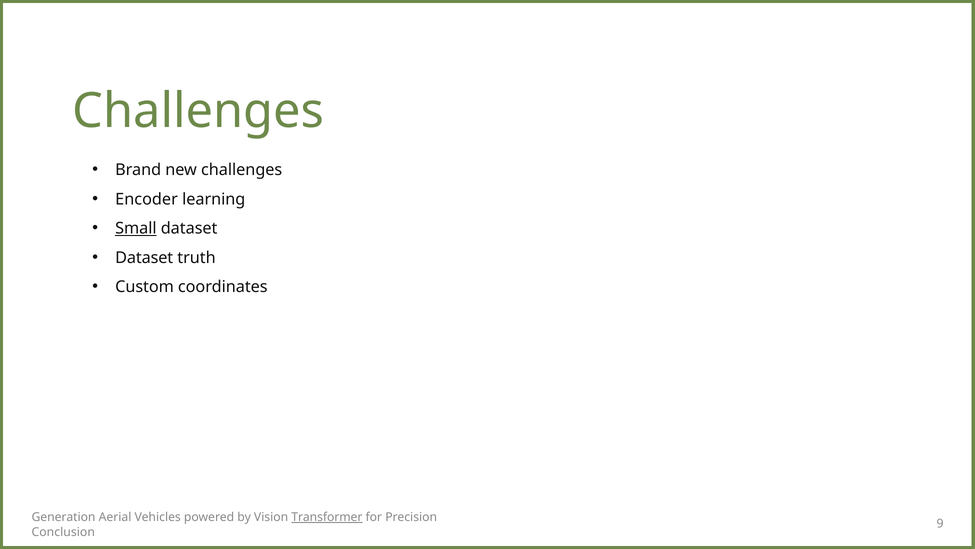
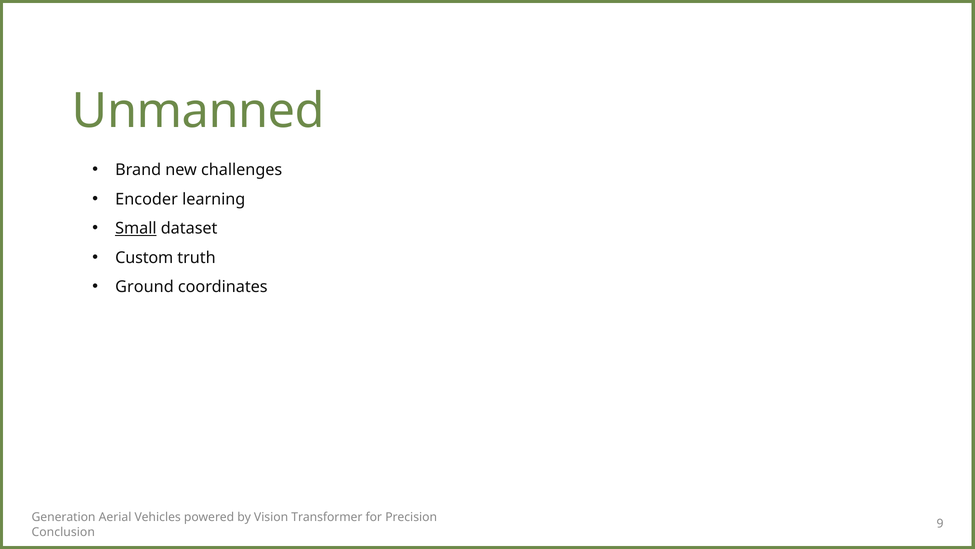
Challenges at (198, 111): Challenges -> Unmanned
Dataset at (144, 257): Dataset -> Custom
Custom: Custom -> Ground
Transformer underline: present -> none
